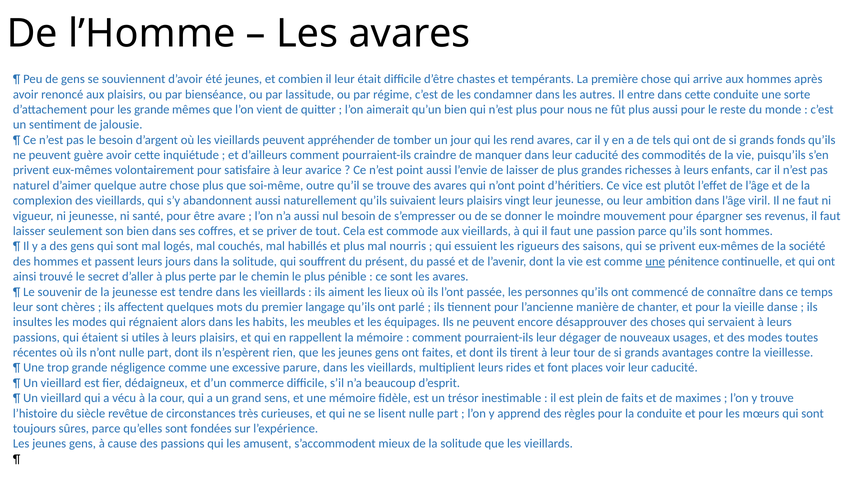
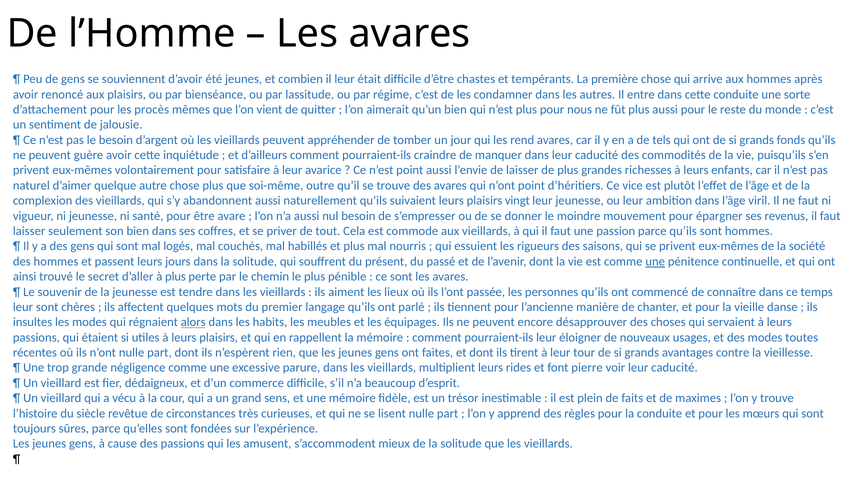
les grande: grande -> procès
alors underline: none -> present
dégager: dégager -> éloigner
places: places -> pierre
